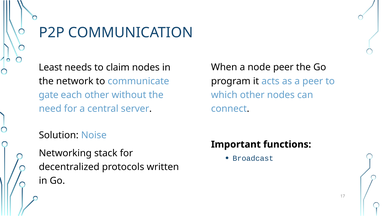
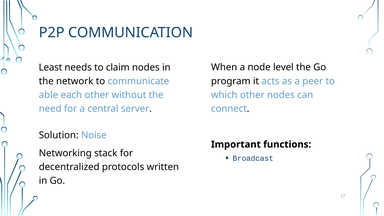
node peer: peer -> level
gate: gate -> able
